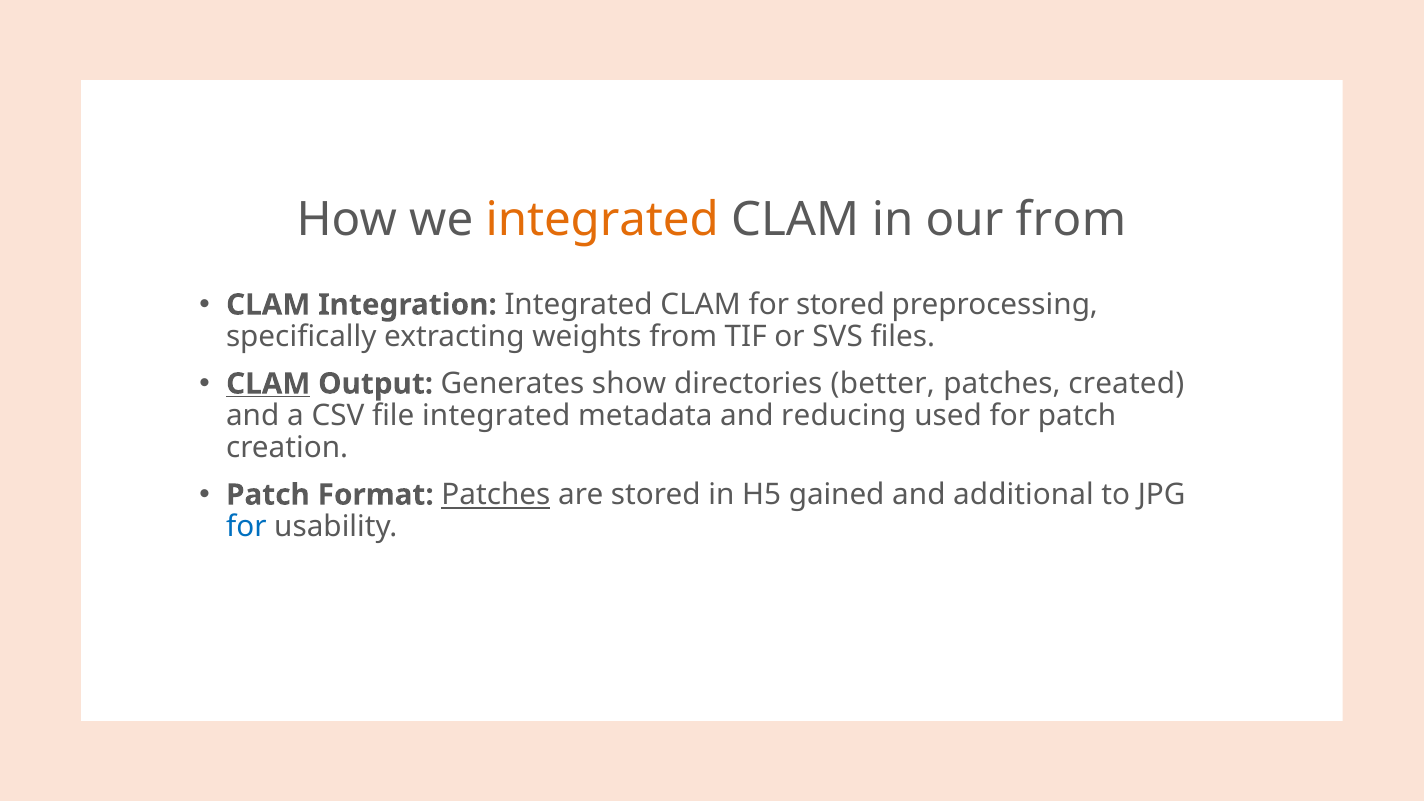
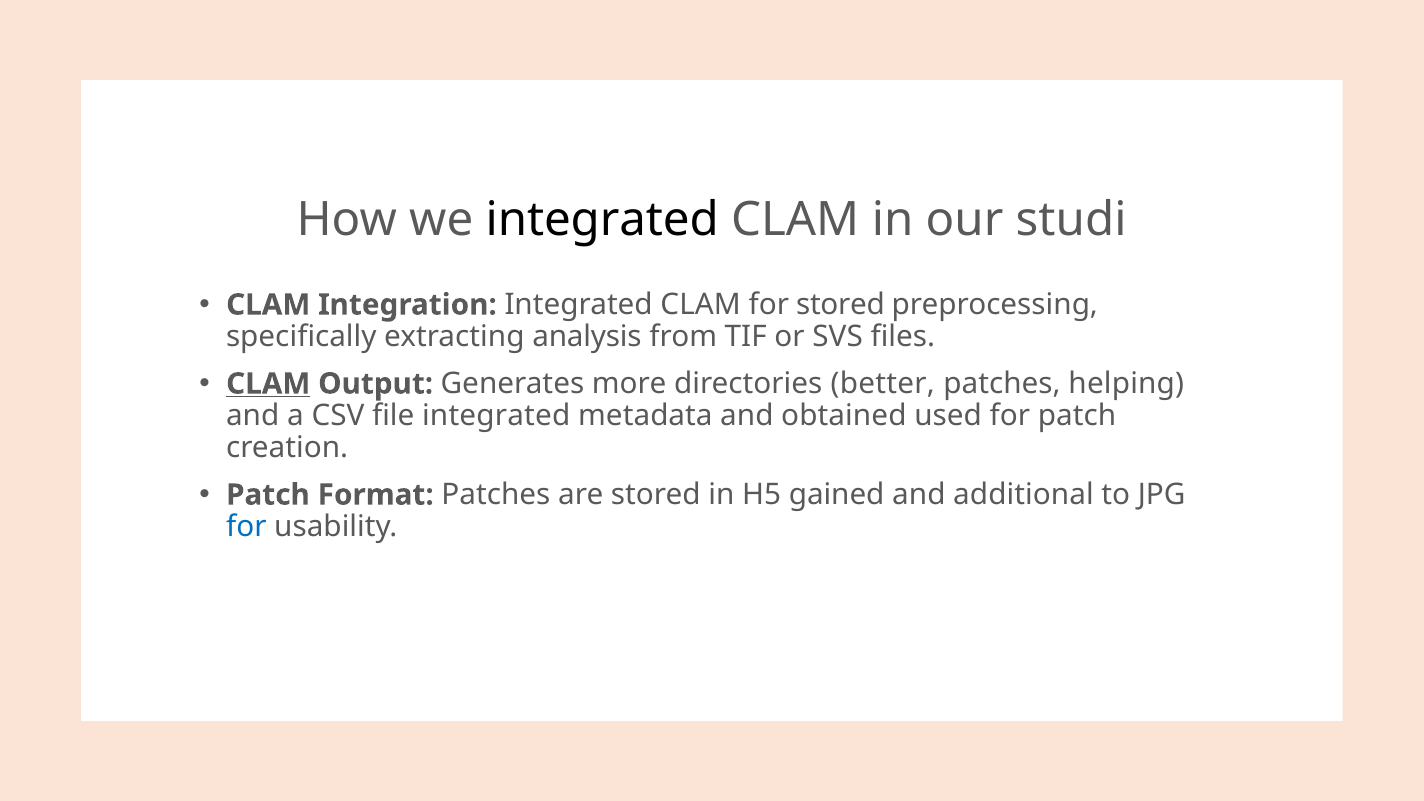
integrated at (602, 220) colour: orange -> black
our from: from -> studi
weights: weights -> analysis
show: show -> more
created: created -> helping
reducing: reducing -> obtained
Patches at (496, 495) underline: present -> none
